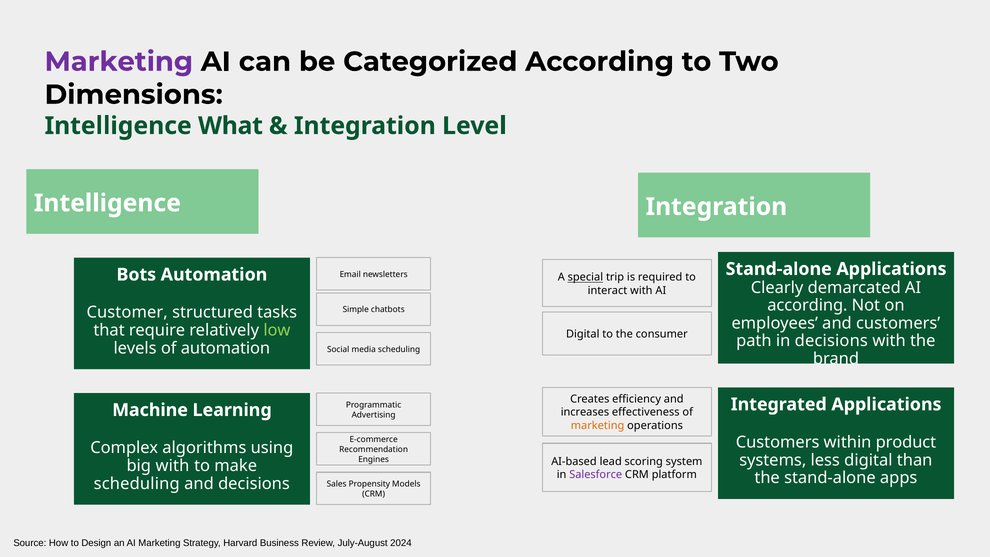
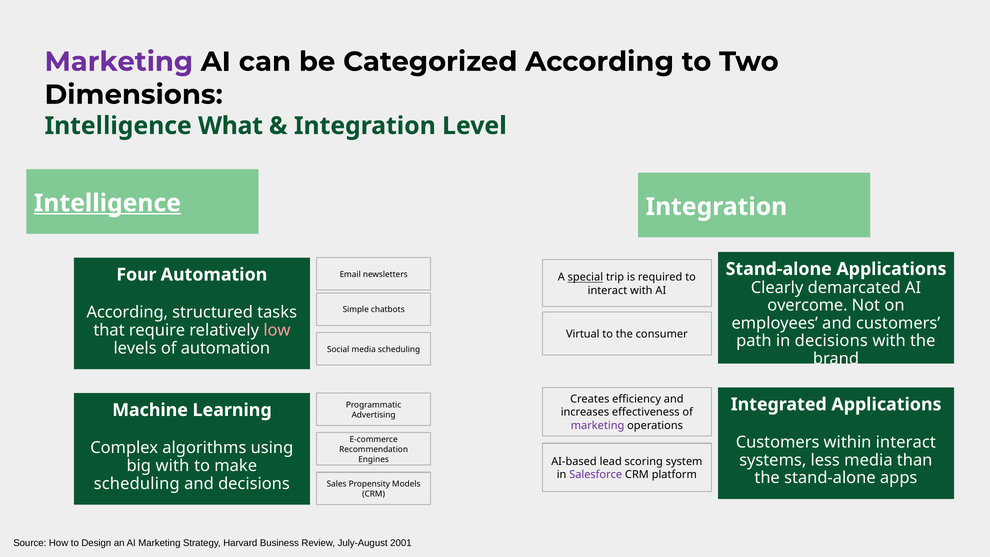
Intelligence at (107, 203) underline: none -> present
Bots: Bots -> Four
according at (807, 305): according -> overcome
Customer at (127, 312): Customer -> According
low colour: light green -> pink
Digital at (583, 334): Digital -> Virtual
marketing at (598, 425) colour: orange -> purple
within product: product -> interact
less digital: digital -> media
2024: 2024 -> 2001
